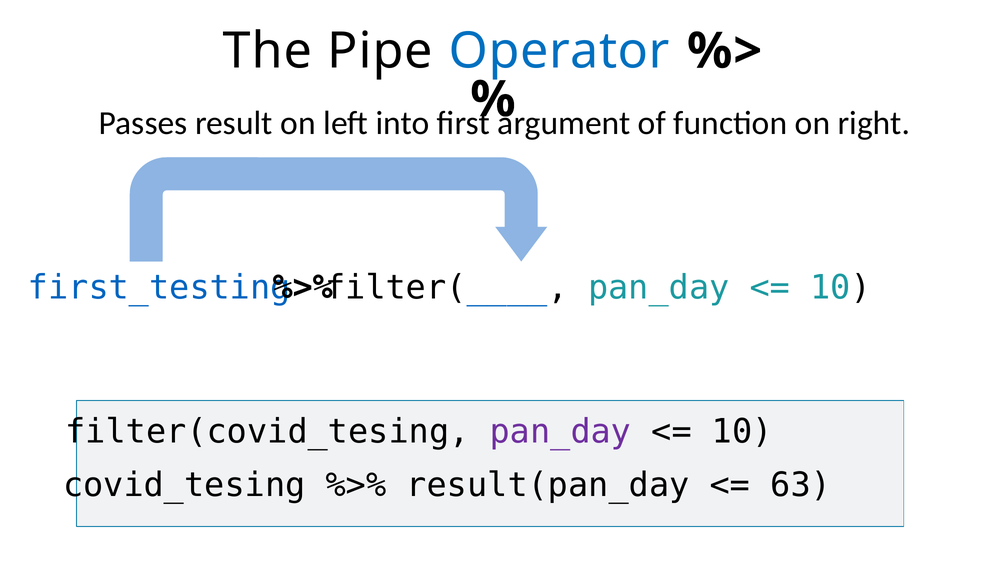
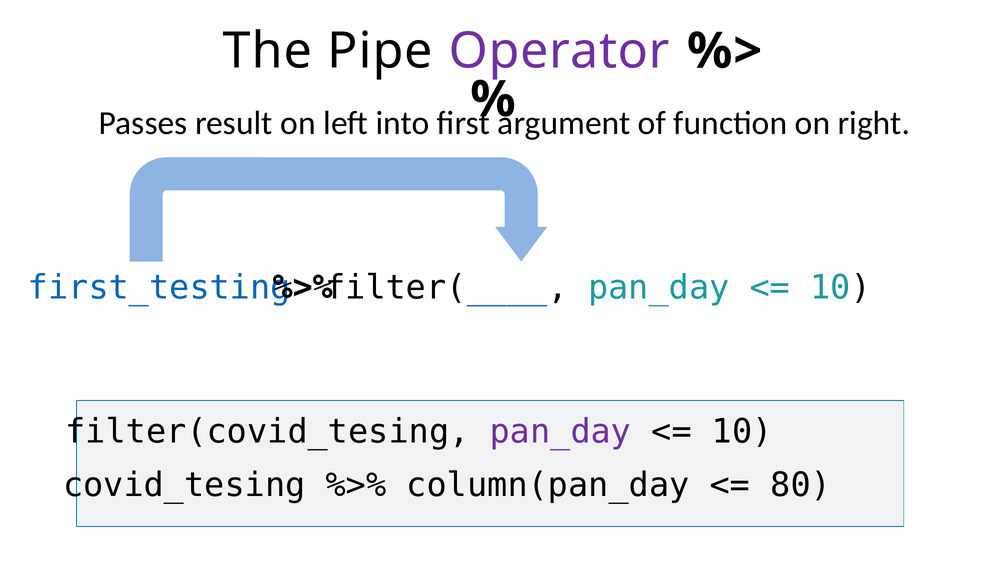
Operator colour: blue -> purple
result(pan_day: result(pan_day -> column(pan_day
63: 63 -> 80
